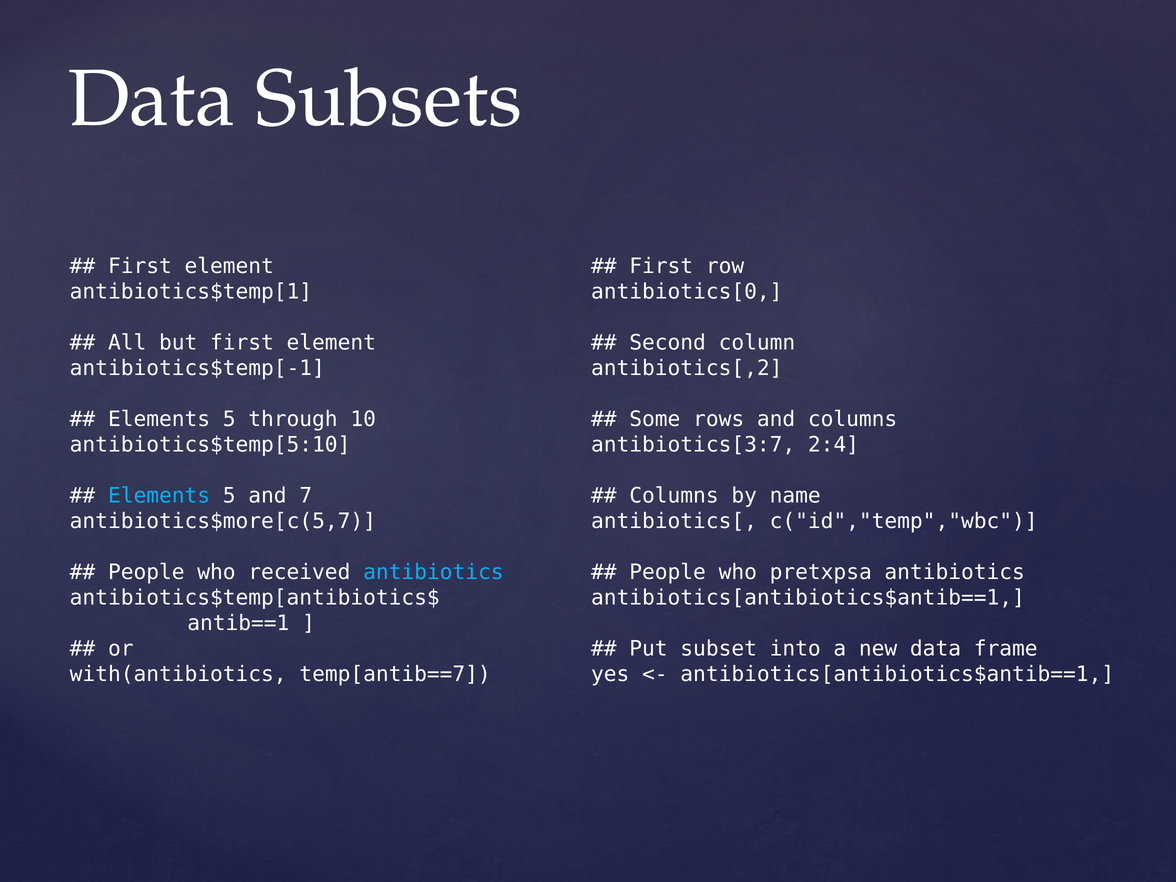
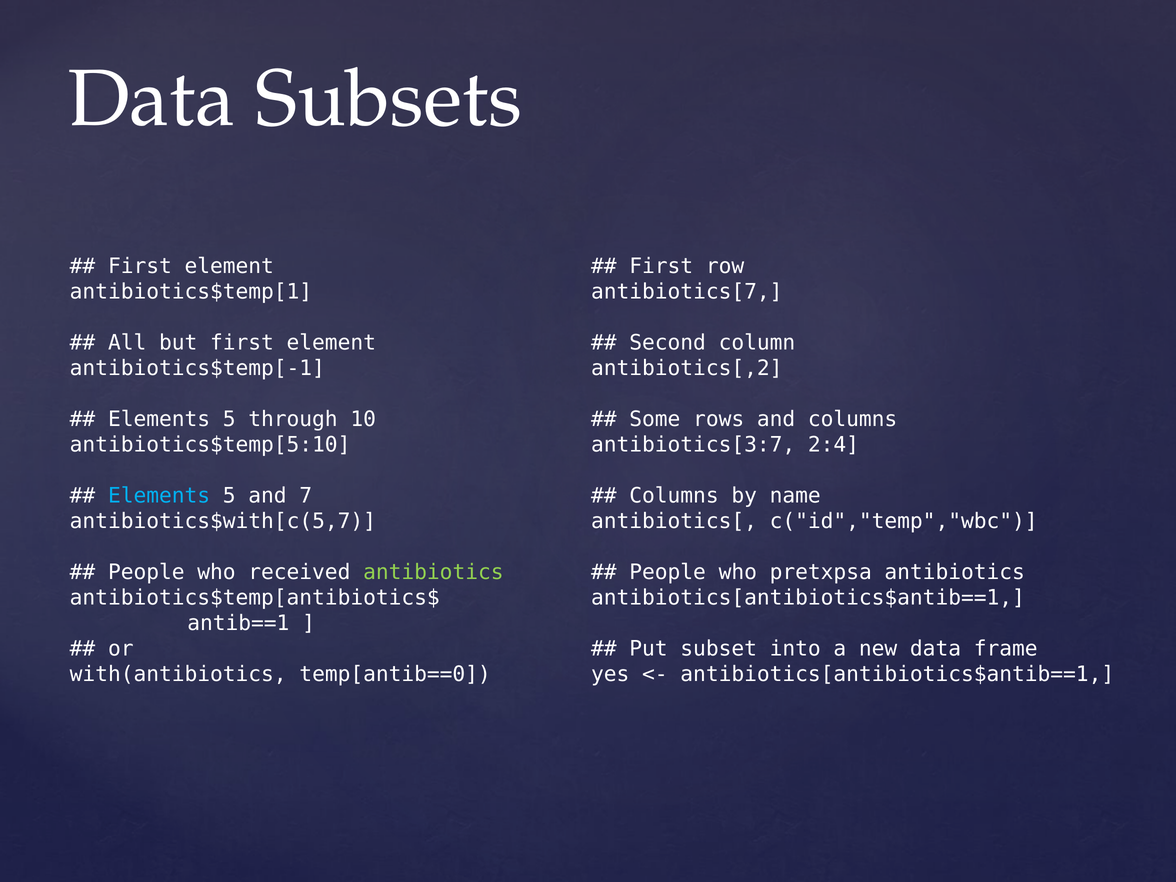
antibiotics[0: antibiotics[0 -> antibiotics[7
antibiotics$more[c(5,7: antibiotics$more[c(5,7 -> antibiotics$with[c(5,7
antibiotics at (433, 572) colour: light blue -> light green
temp[antib==7: temp[antib==7 -> temp[antib==0
